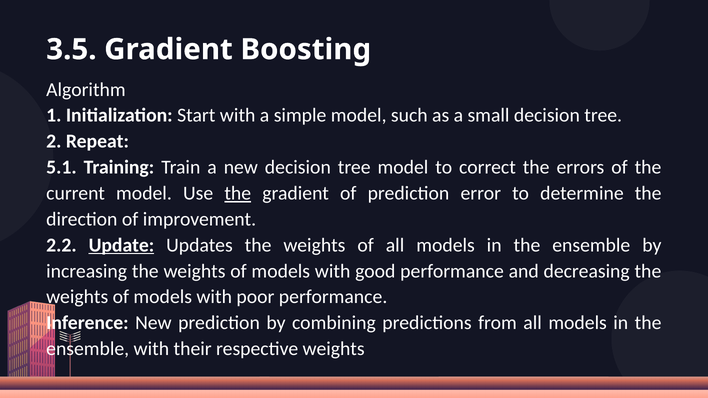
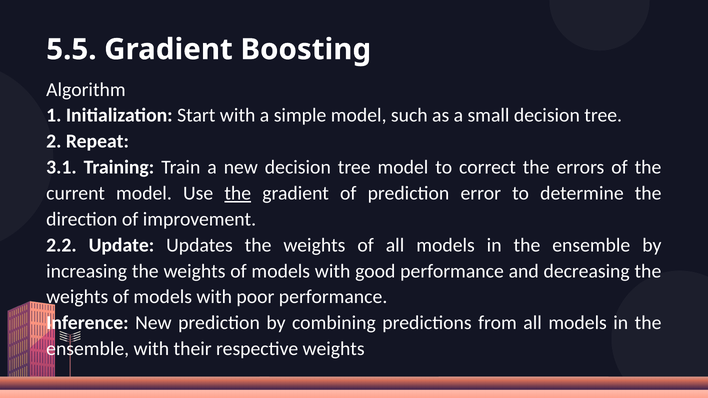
3.5: 3.5 -> 5.5
5.1: 5.1 -> 3.1
Update underline: present -> none
